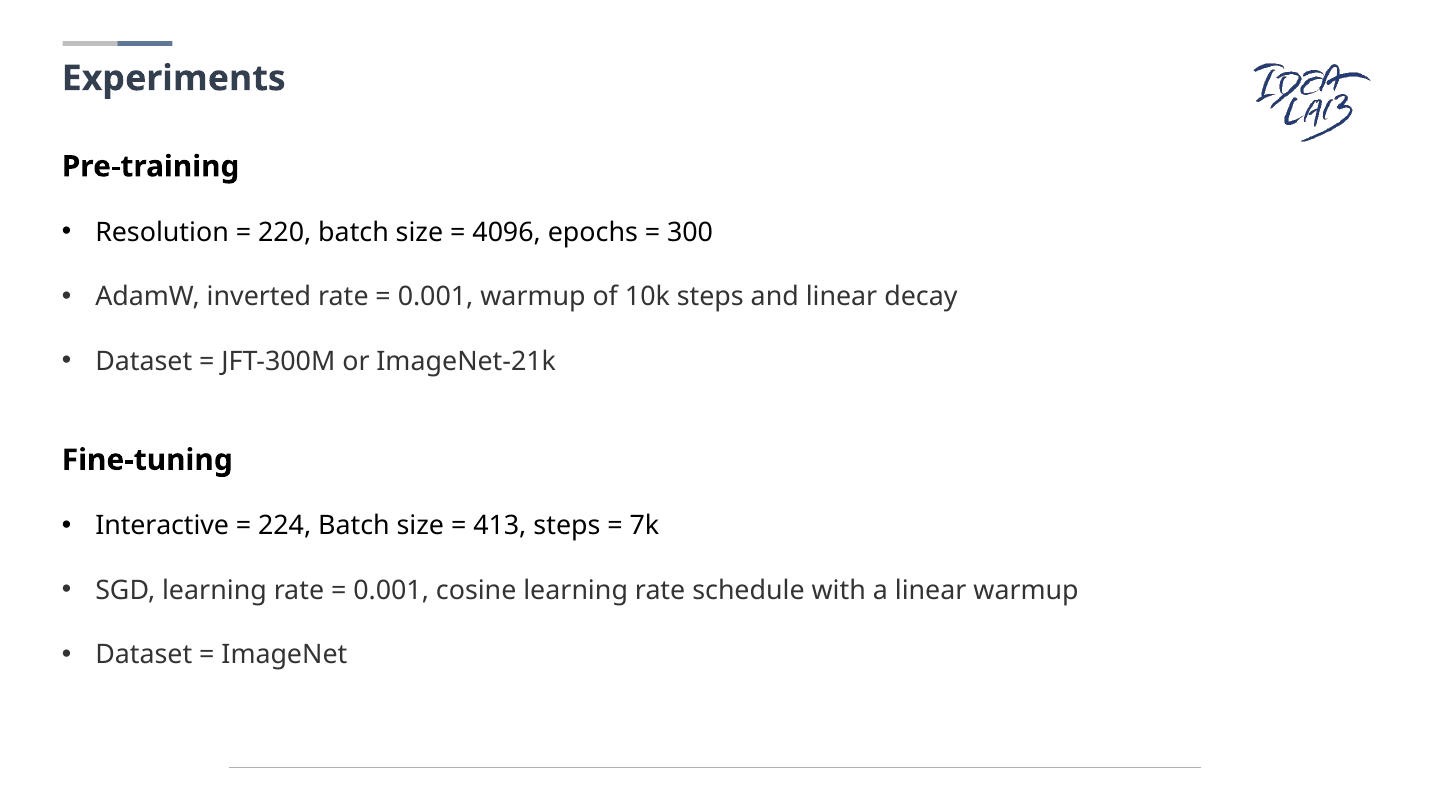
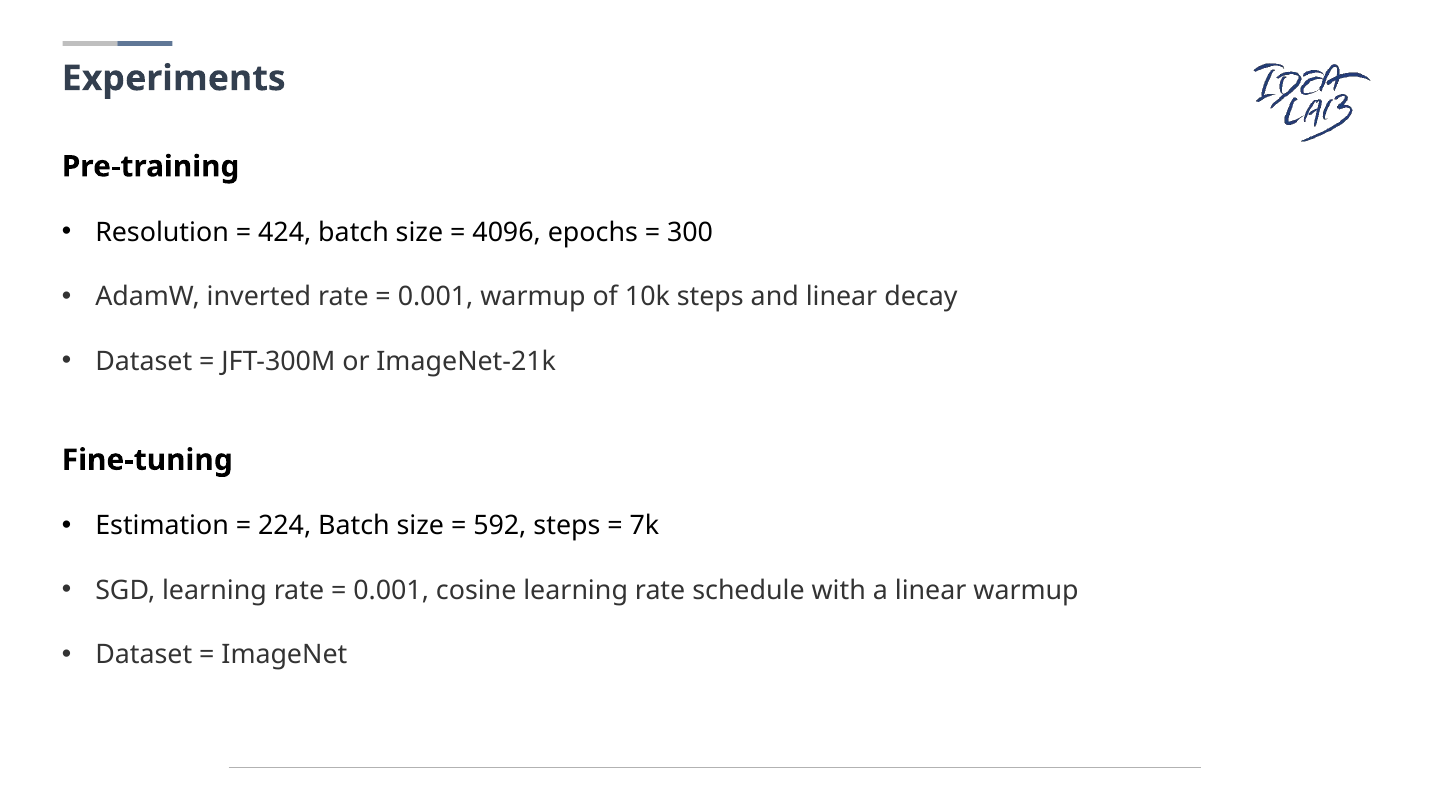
220: 220 -> 424
Interactive: Interactive -> Estimation
413: 413 -> 592
